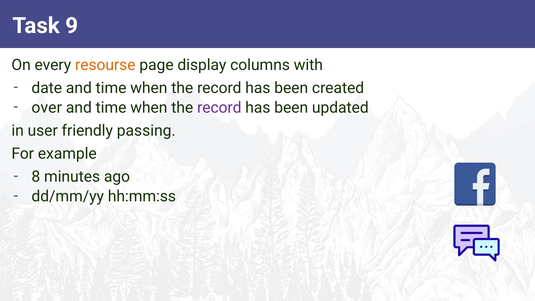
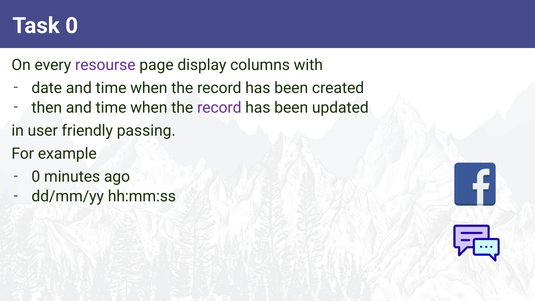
Task 9: 9 -> 0
resourse colour: orange -> purple
over: over -> then
8 at (36, 177): 8 -> 0
